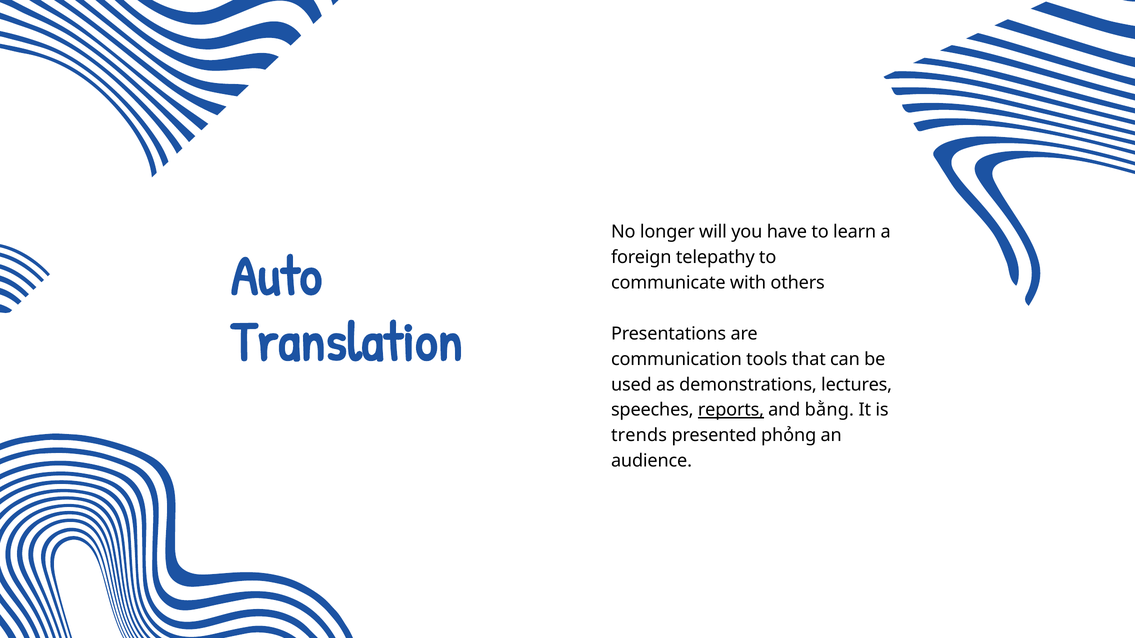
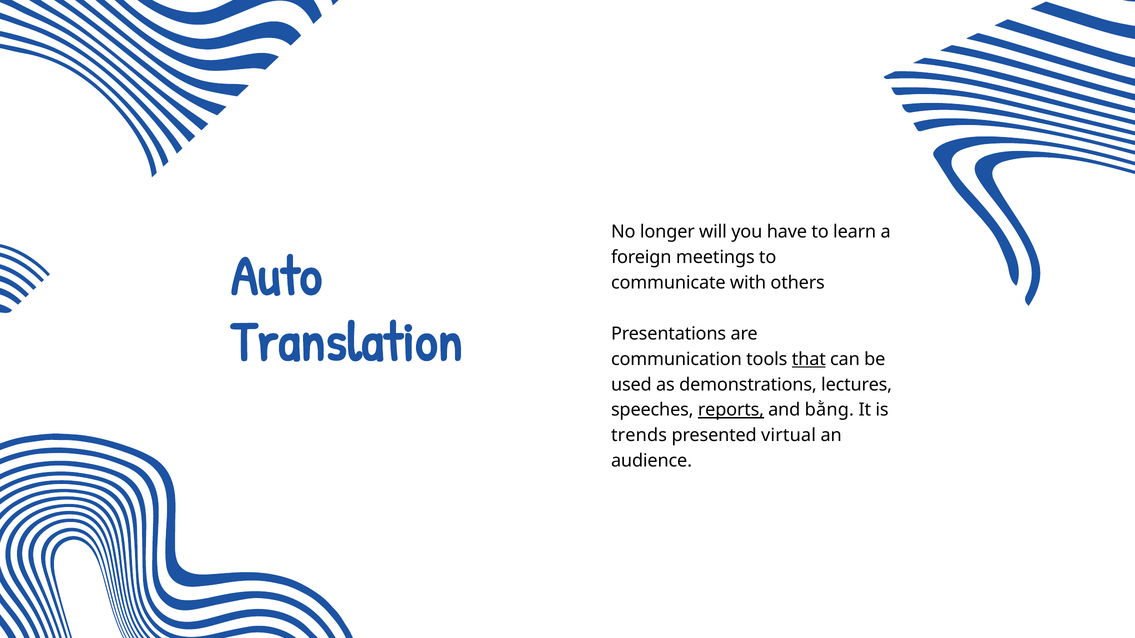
telepathy: telepathy -> meetings
that underline: none -> present
phỏng: phỏng -> virtual
